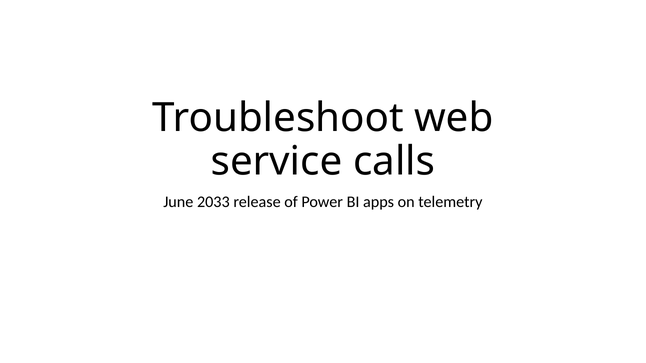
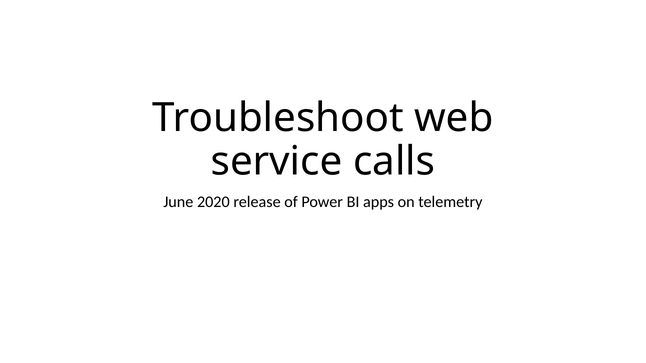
2033: 2033 -> 2020
